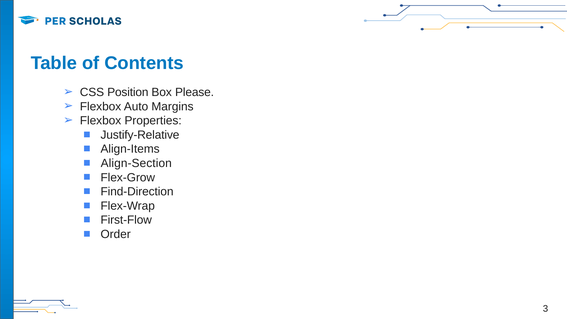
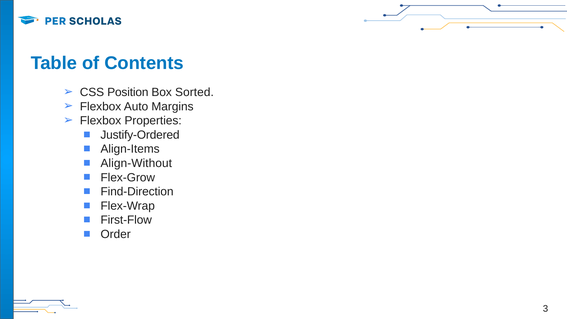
Please: Please -> Sorted
Justify-Relative: Justify-Relative -> Justify-Ordered
Align-Section: Align-Section -> Align-Without
